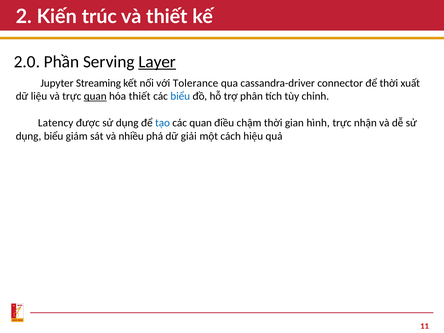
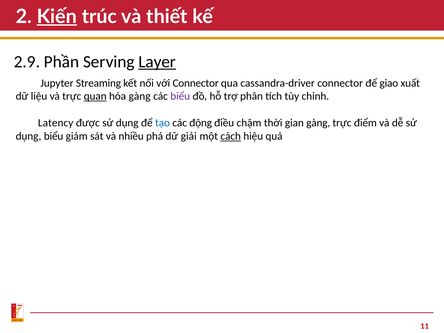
Kiến underline: none -> present
2.0: 2.0 -> 2.9
với Tolerance: Tolerance -> Connector
để thời: thời -> giao
hóa thiết: thiết -> gàng
biểu at (180, 96) colour: blue -> purple
các quan: quan -> động
gian hình: hình -> gàng
nhận: nhận -> điểm
cách underline: none -> present
